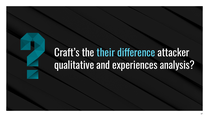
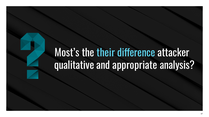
Craft’s: Craft’s -> Most’s
experiences: experiences -> appropriate
